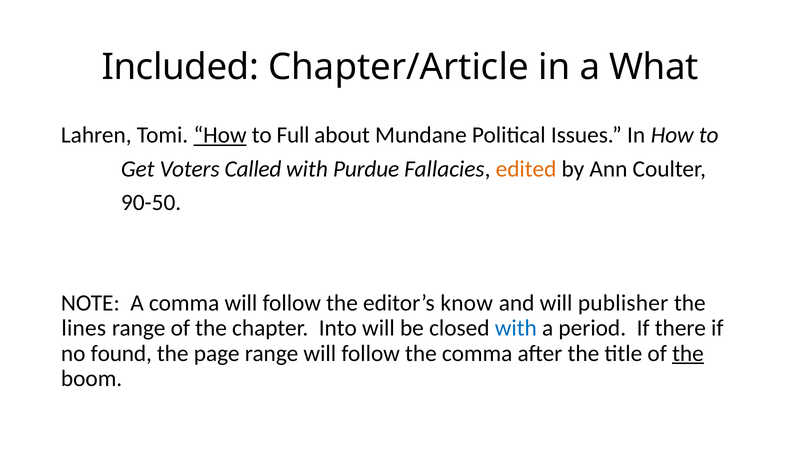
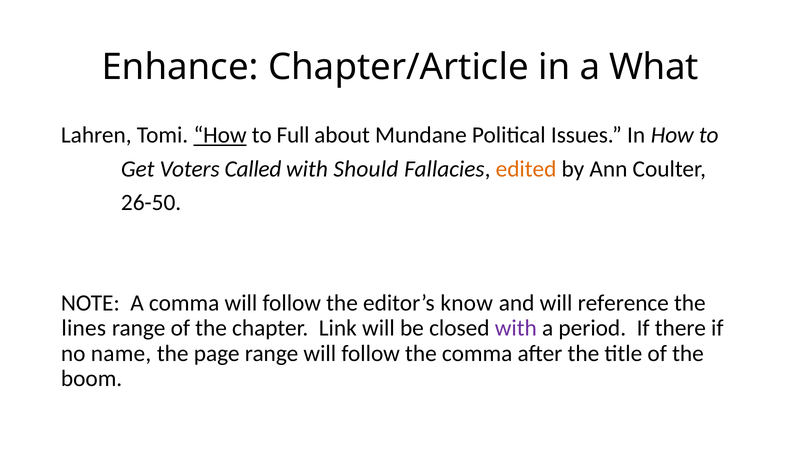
Included: Included -> Enhance
Purdue: Purdue -> Should
90-50: 90-50 -> 26-50
publisher: publisher -> reference
Into: Into -> Link
with at (516, 328) colour: blue -> purple
found: found -> name
the at (688, 353) underline: present -> none
